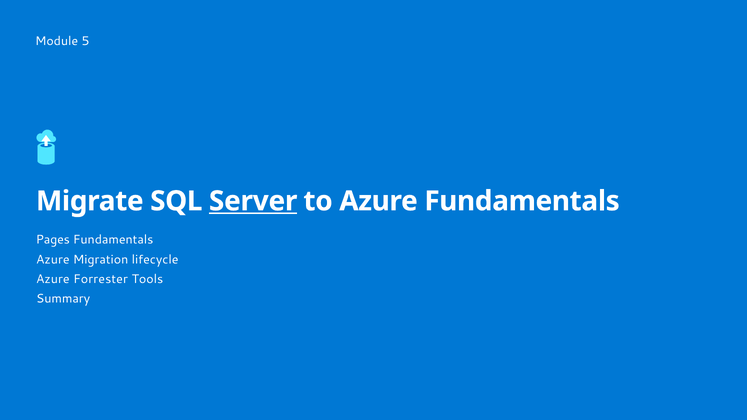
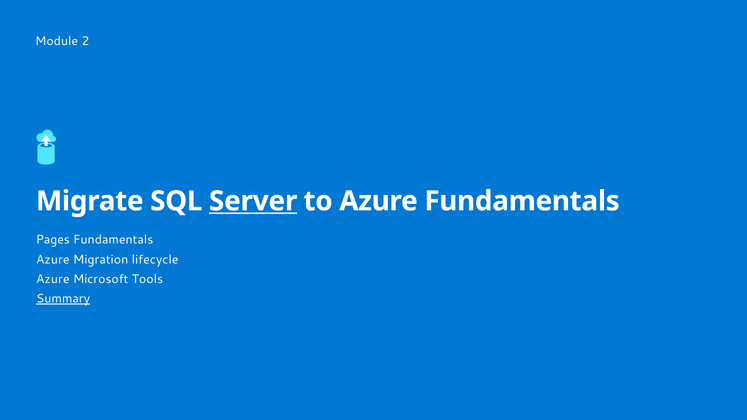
5: 5 -> 2
Forrester: Forrester -> Microsoft
Summary underline: none -> present
